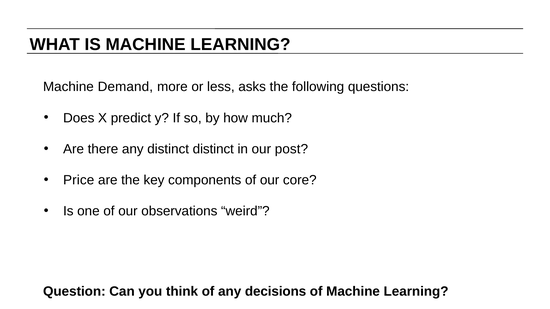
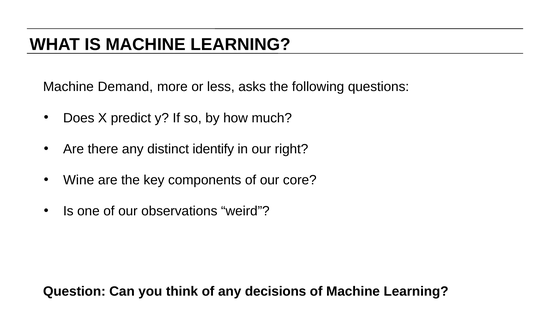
distinct distinct: distinct -> identify
post: post -> right
Price: Price -> Wine
